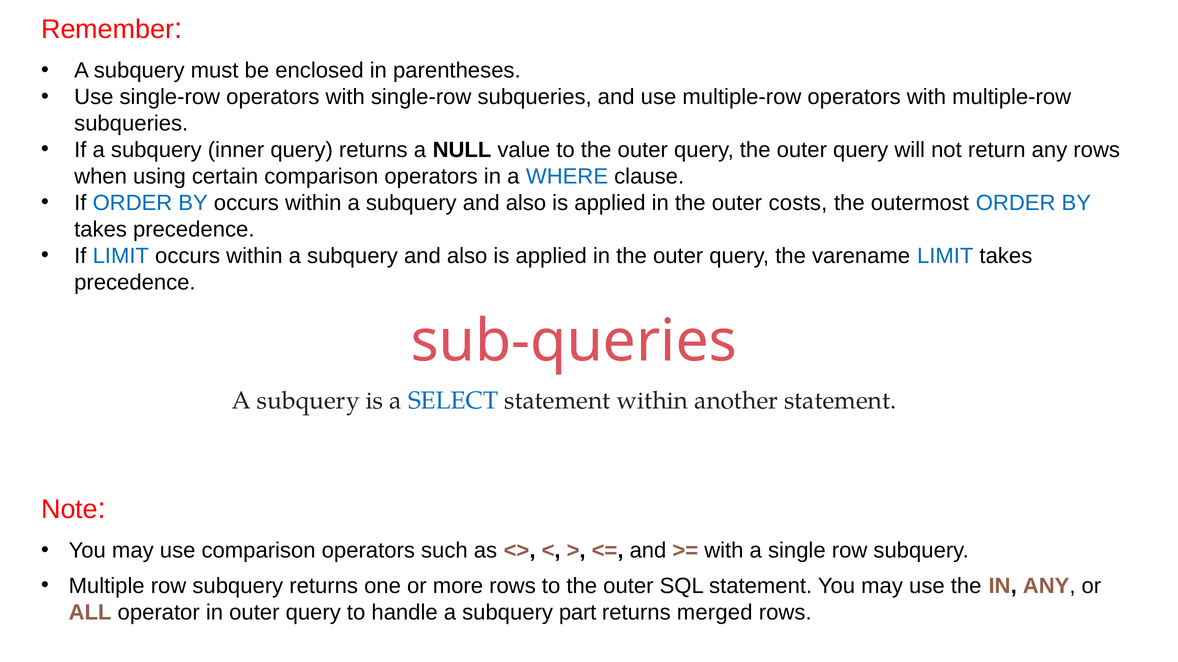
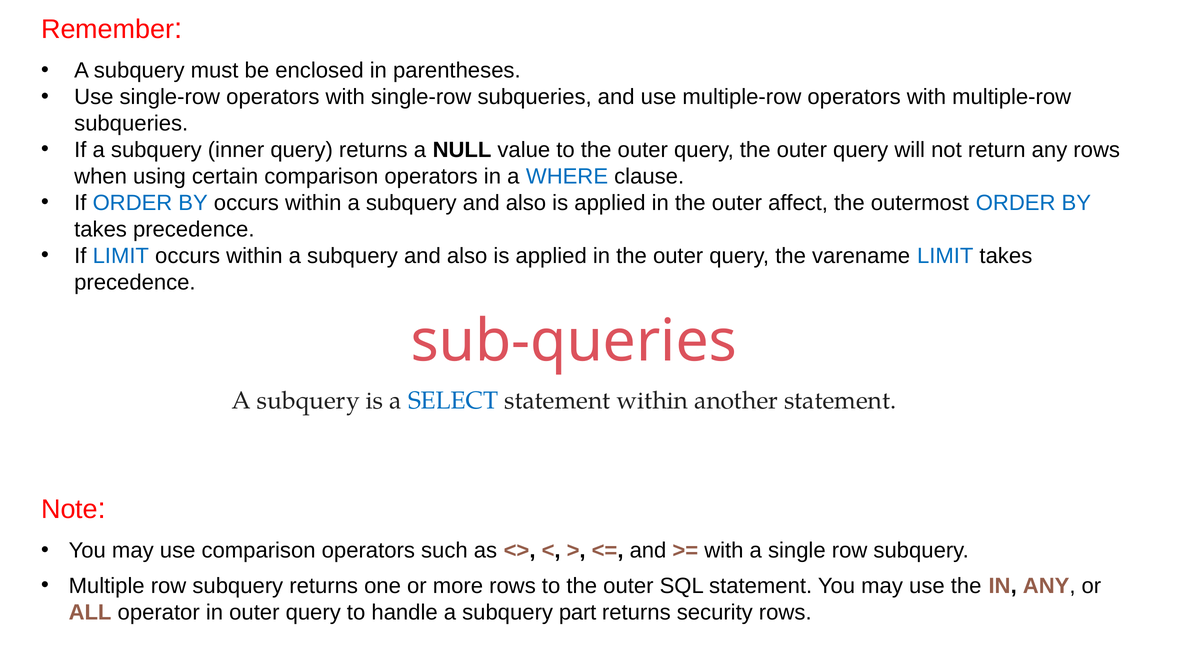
costs: costs -> affect
merged: merged -> security
